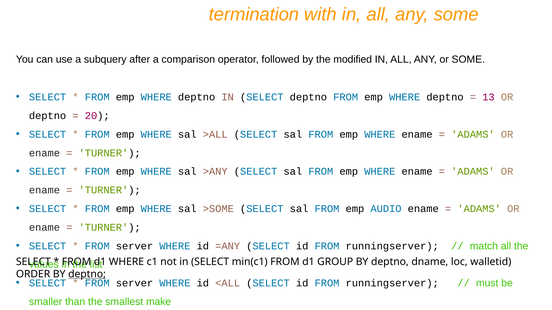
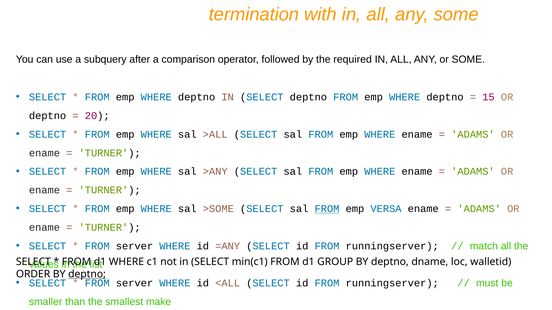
modified: modified -> required
13: 13 -> 15
FROM at (327, 209) underline: none -> present
AUDIO: AUDIO -> VERSA
